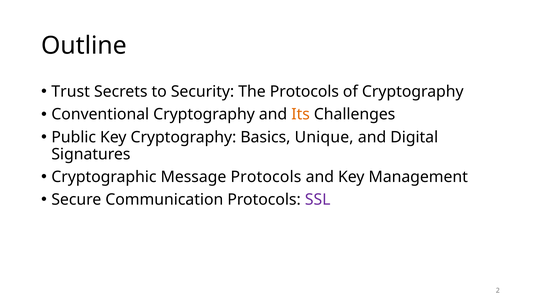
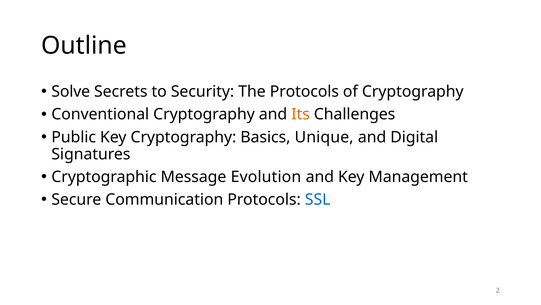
Trust: Trust -> Solve
Message Protocols: Protocols -> Evolution
SSL colour: purple -> blue
